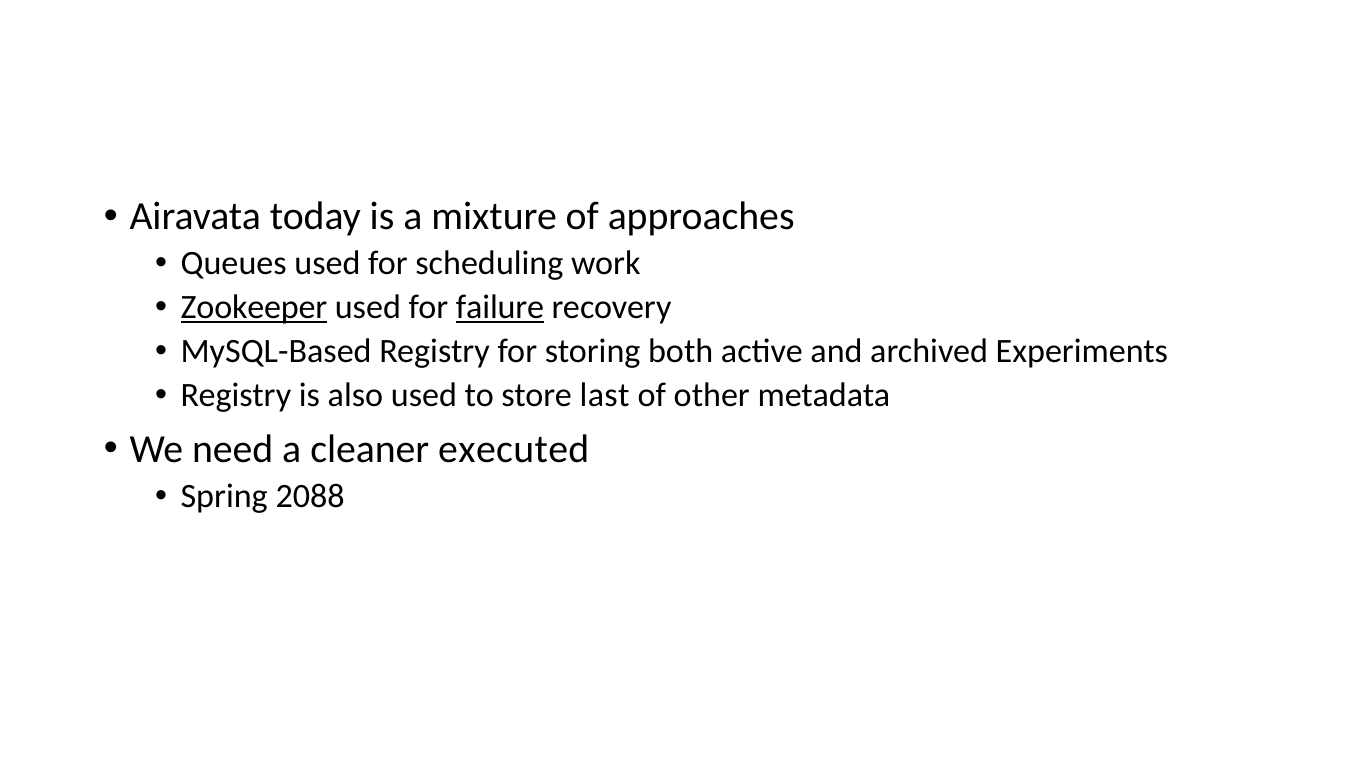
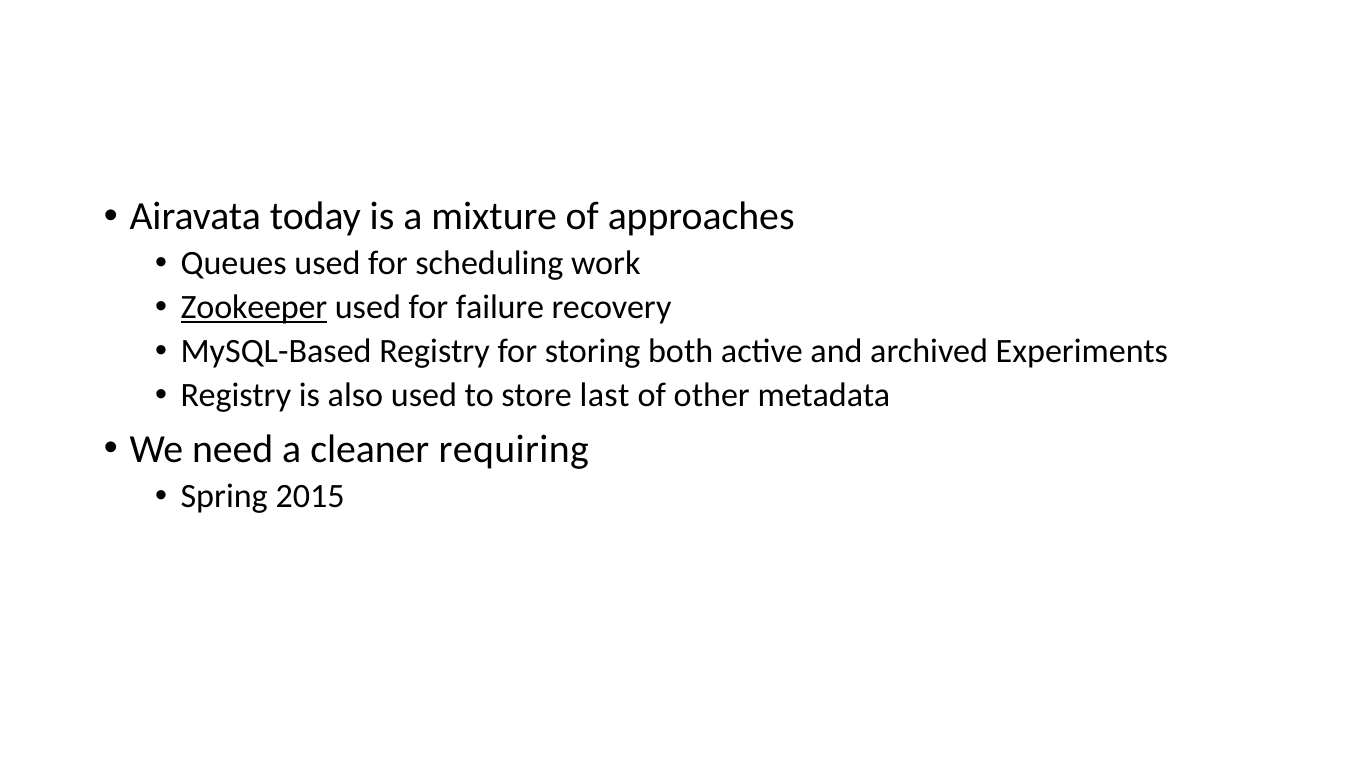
failure underline: present -> none
executed: executed -> requiring
2088: 2088 -> 2015
